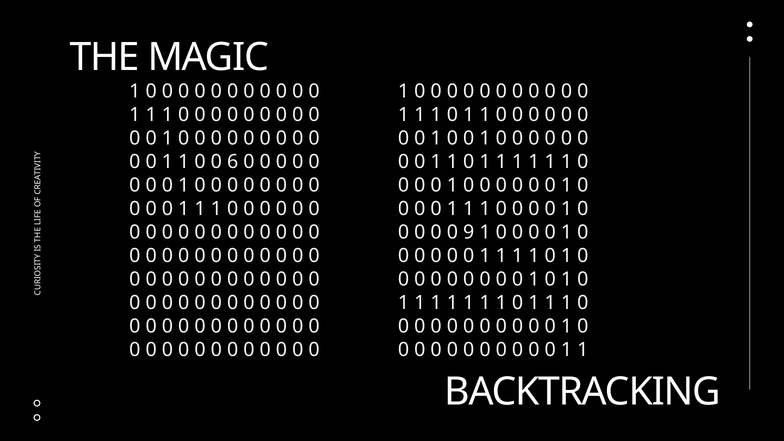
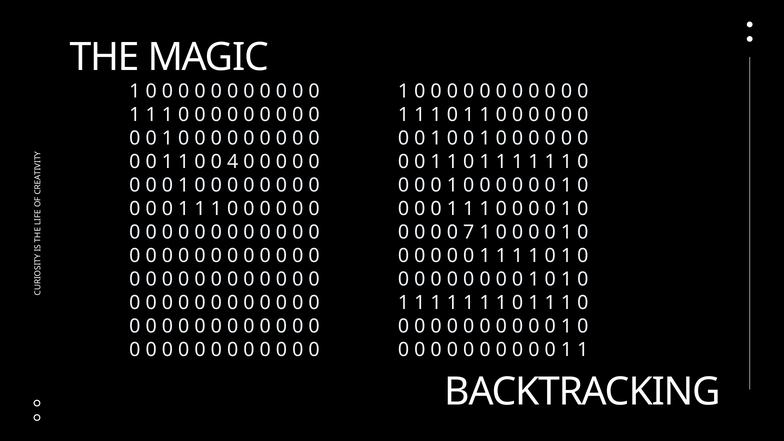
6: 6 -> 4
9: 9 -> 7
